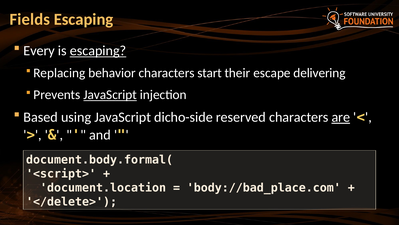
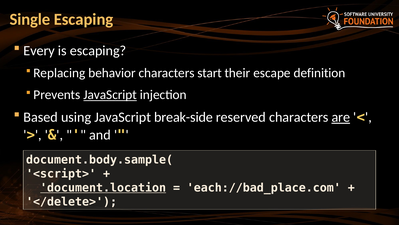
Fields: Fields -> Single
escaping at (98, 51) underline: present -> none
delivering: delivering -> definition
dicho-side: dicho-side -> break-side
document.body.formal(: document.body.formal( -> document.body.sample(
document.location underline: none -> present
body://bad_place.com: body://bad_place.com -> each://bad_place.com
